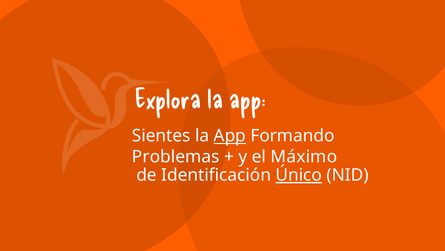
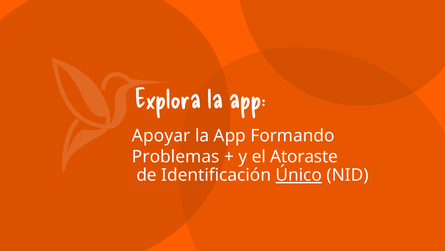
Sientes: Sientes -> Apoyar
App at (230, 136) underline: present -> none
Máximo: Máximo -> Atoraste
